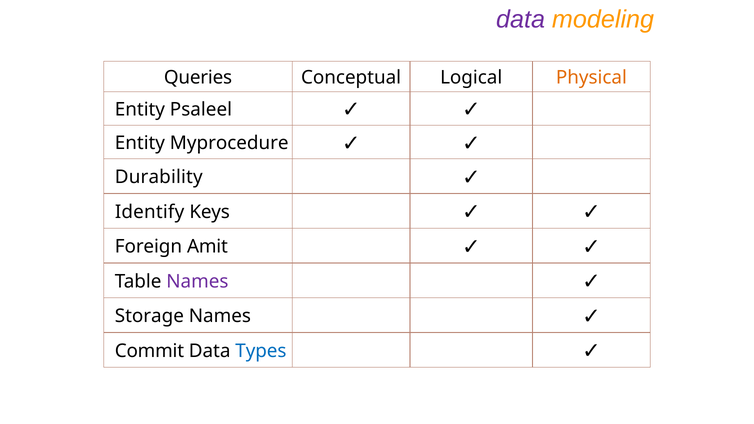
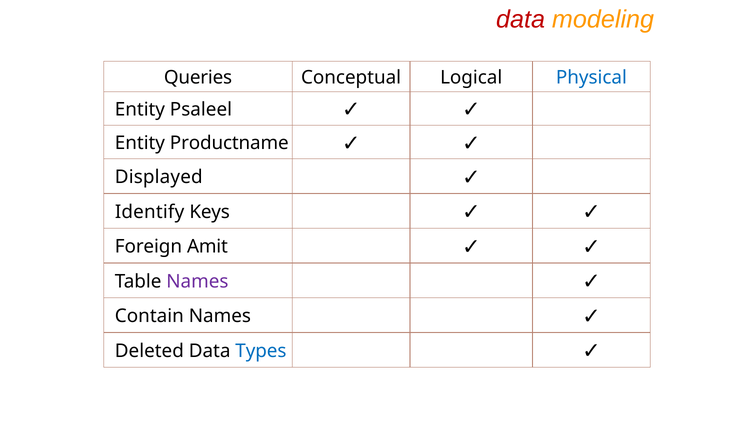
data at (521, 20) colour: purple -> red
Physical colour: orange -> blue
Myprocedure: Myprocedure -> Productname
Durability: Durability -> Displayed
Storage: Storage -> Contain
Commit: Commit -> Deleted
